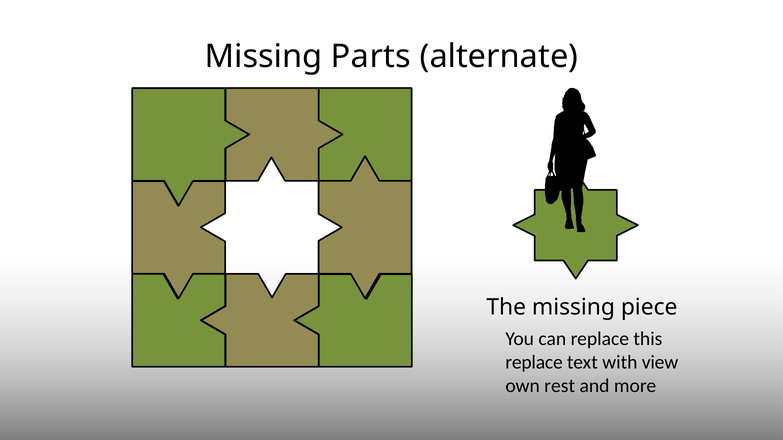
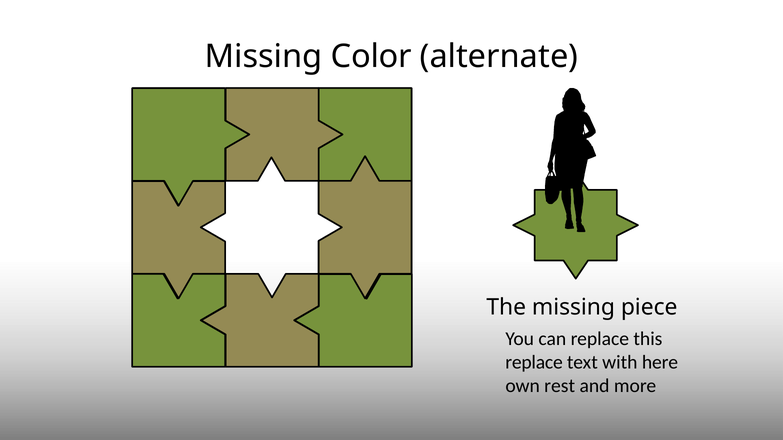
Parts: Parts -> Color
view: view -> here
